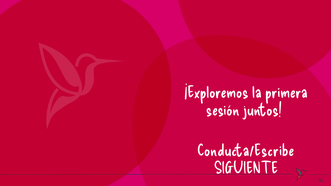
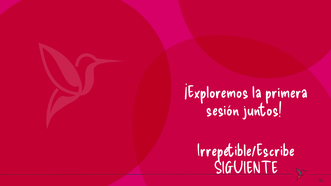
Conducta/Escribe: Conducta/Escribe -> Irrepetible/Escribe
